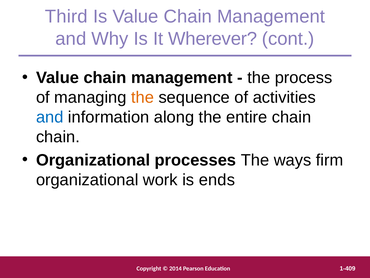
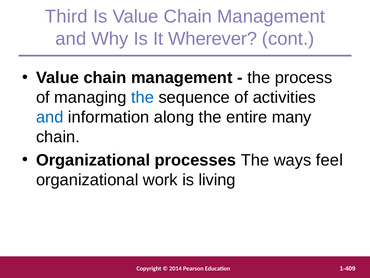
the at (142, 97) colour: orange -> blue
entire chain: chain -> many
firm: firm -> feel
ends: ends -> living
